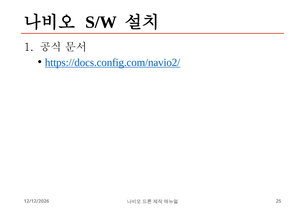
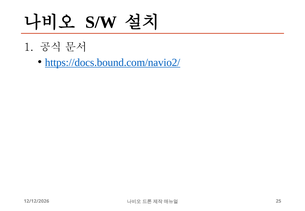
https://docs.config.com/navio2/: https://docs.config.com/navio2/ -> https://docs.bound.com/navio2/
